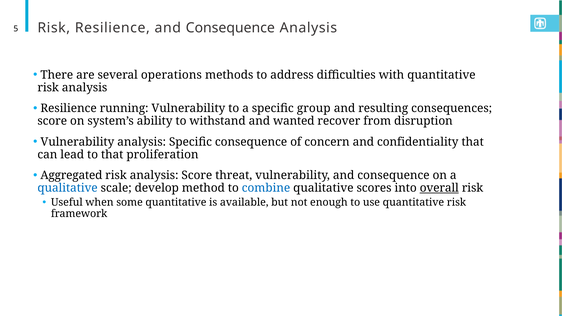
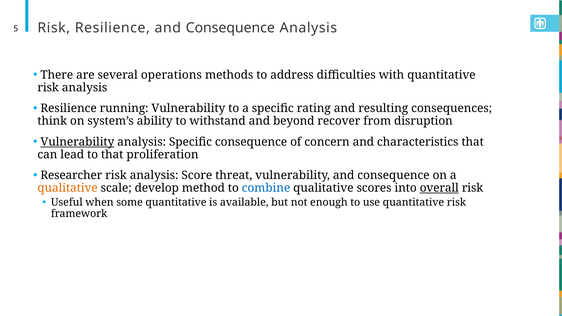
group: group -> rating
score at (52, 121): score -> think
wanted: wanted -> beyond
Vulnerability at (77, 142) underline: none -> present
confidentiality: confidentiality -> characteristics
Aggregated: Aggregated -> Researcher
qualitative at (68, 188) colour: blue -> orange
